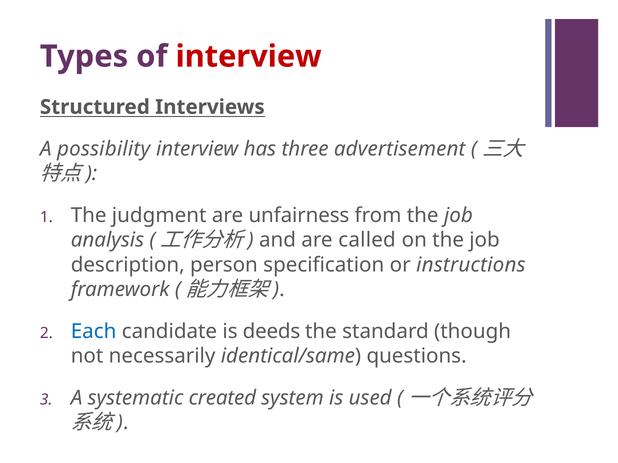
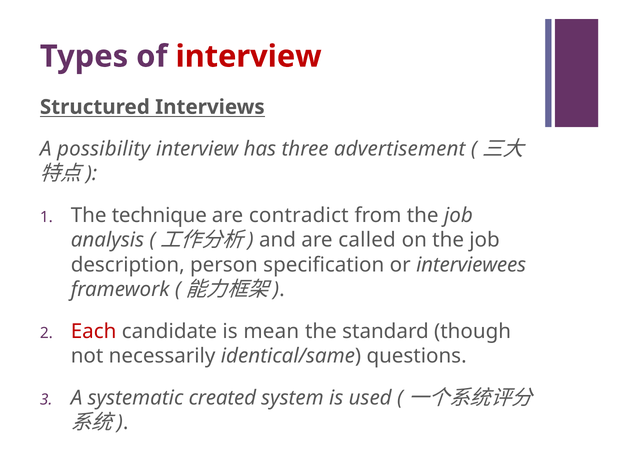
judgment: judgment -> technique
unfairness: unfairness -> contradict
instructions: instructions -> interviewees
Each colour: blue -> red
deeds: deeds -> mean
